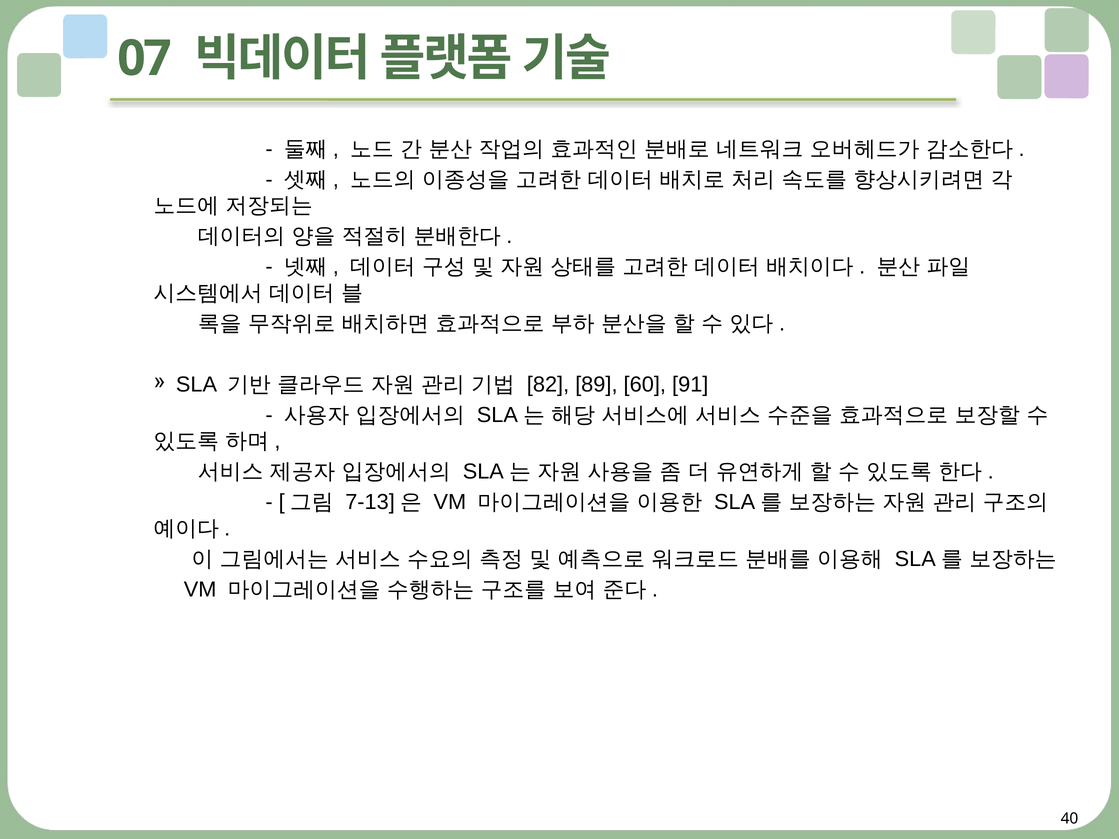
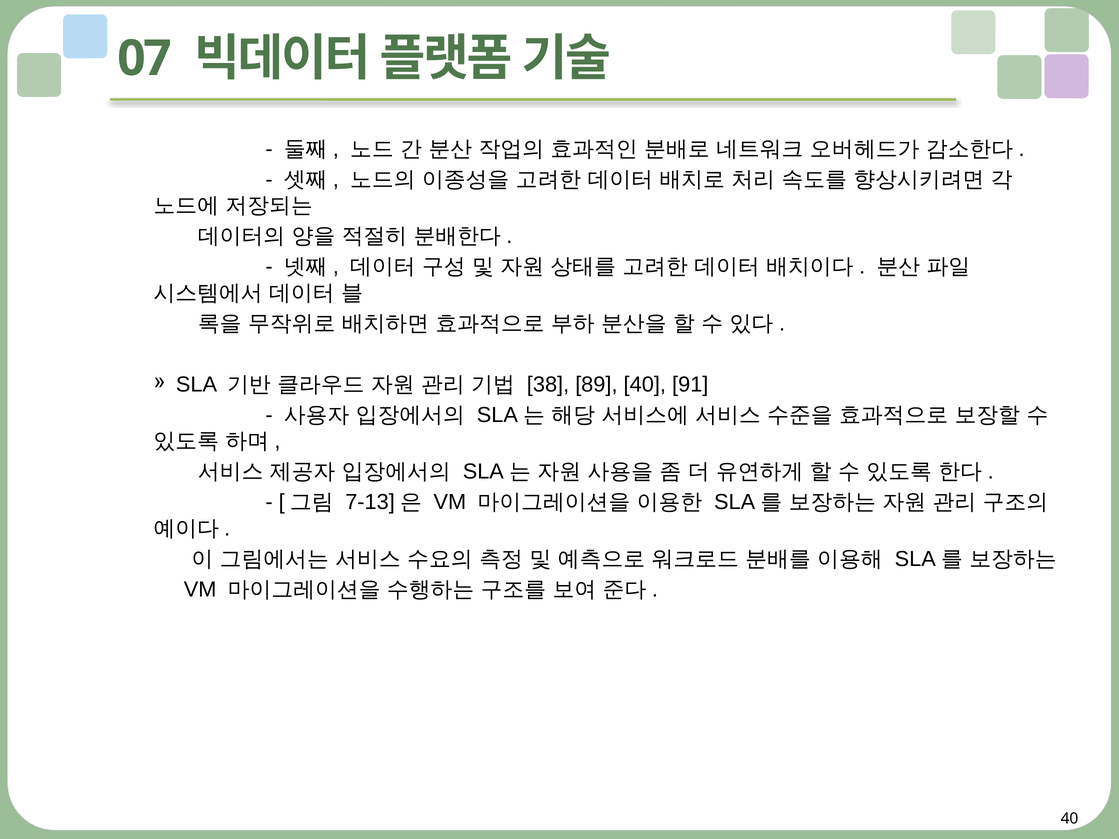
82: 82 -> 38
89 60: 60 -> 40
